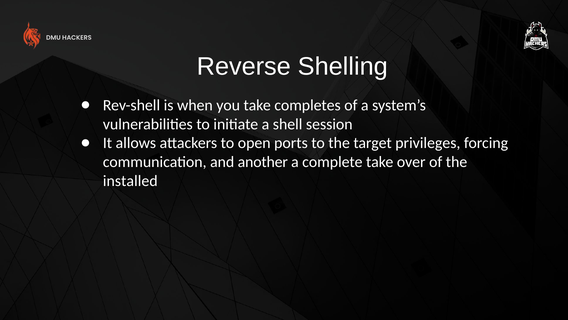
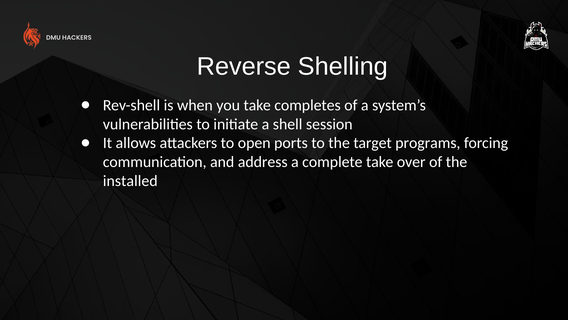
privileges: privileges -> programs
another: another -> address
